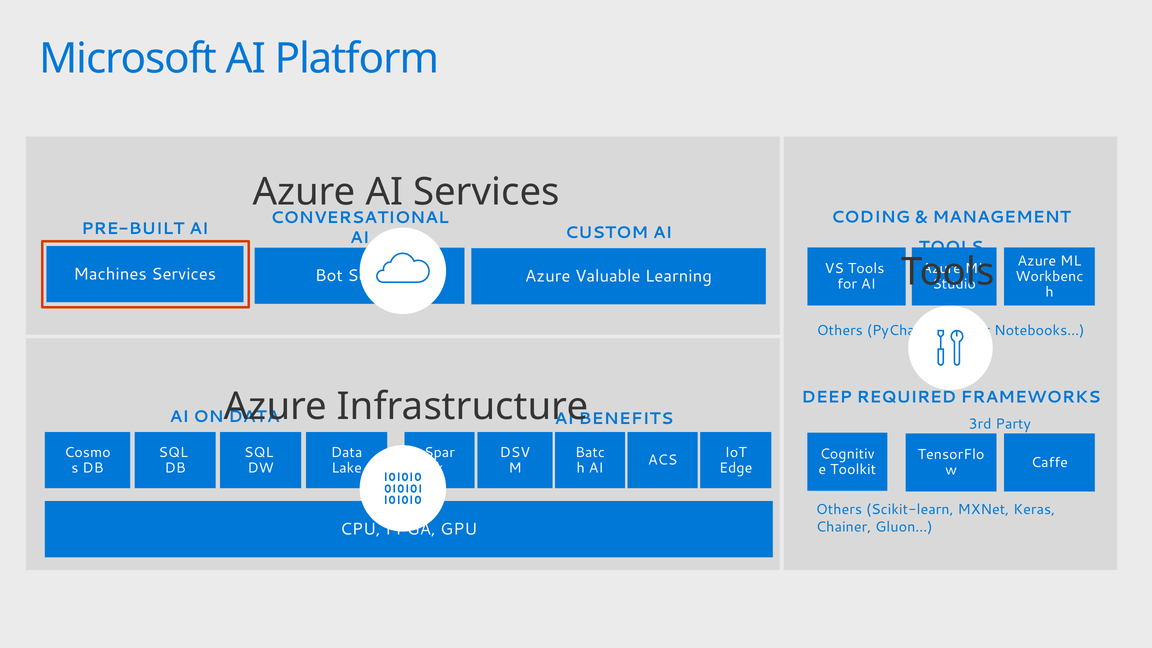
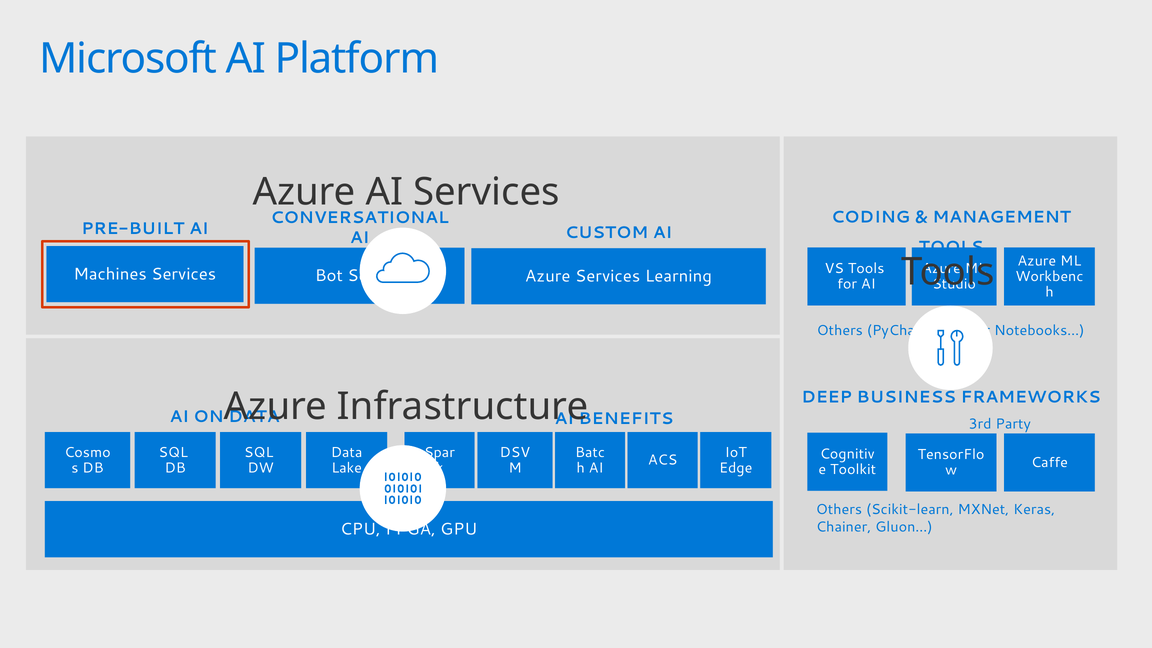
Azure Valuable: Valuable -> Services
REQUIRED: REQUIRED -> BUSINESS
